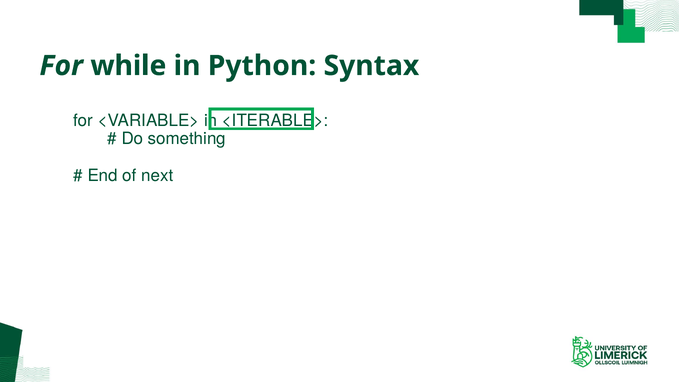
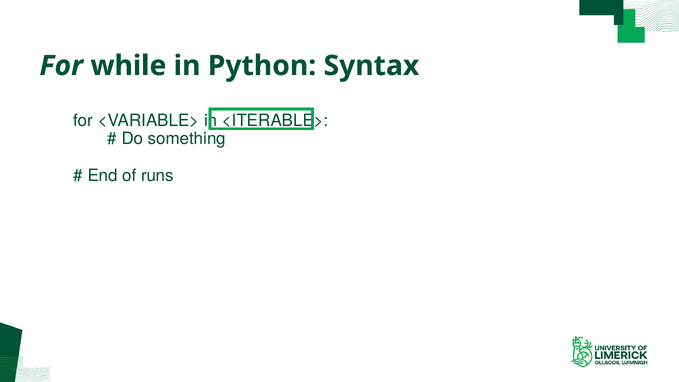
next: next -> runs
